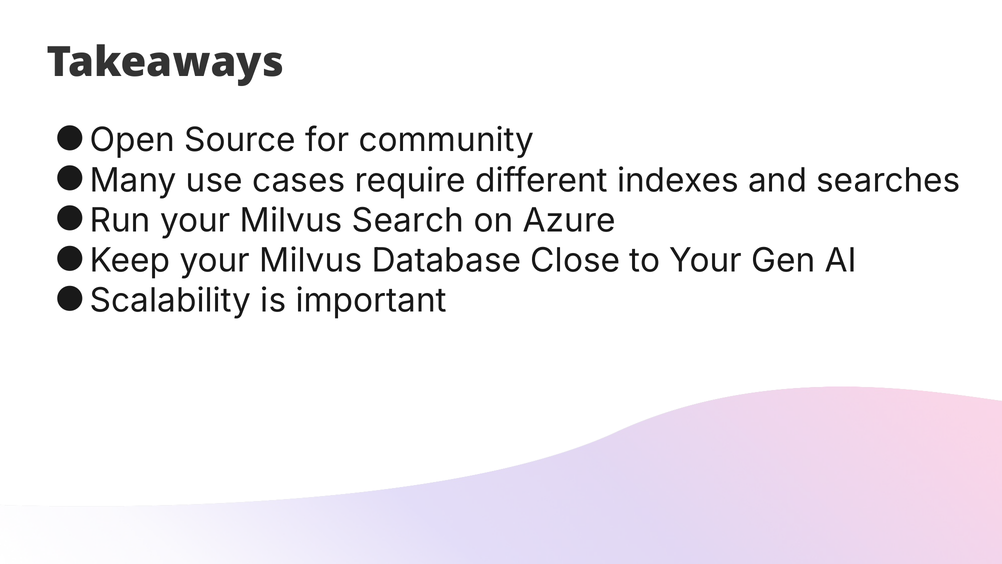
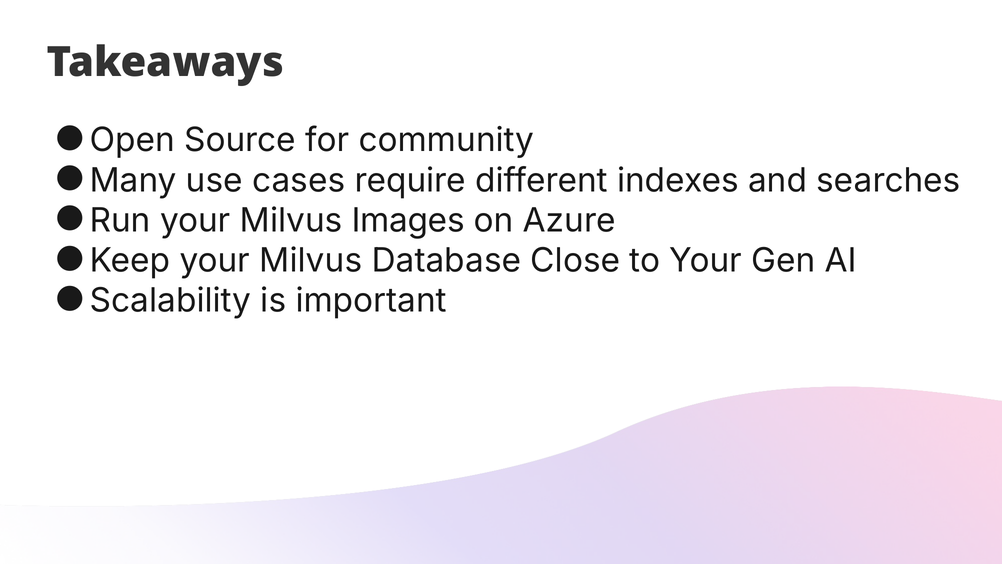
Search: Search -> Images
